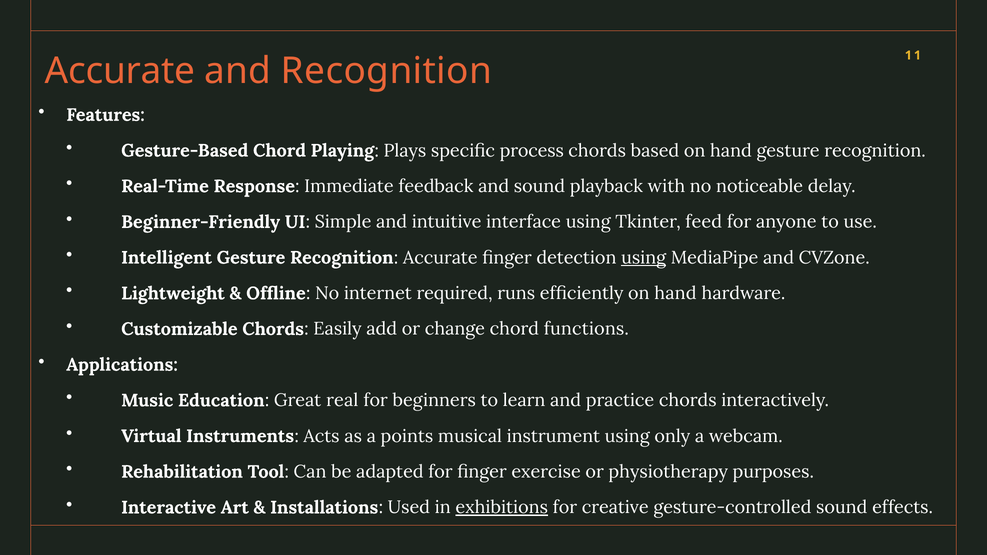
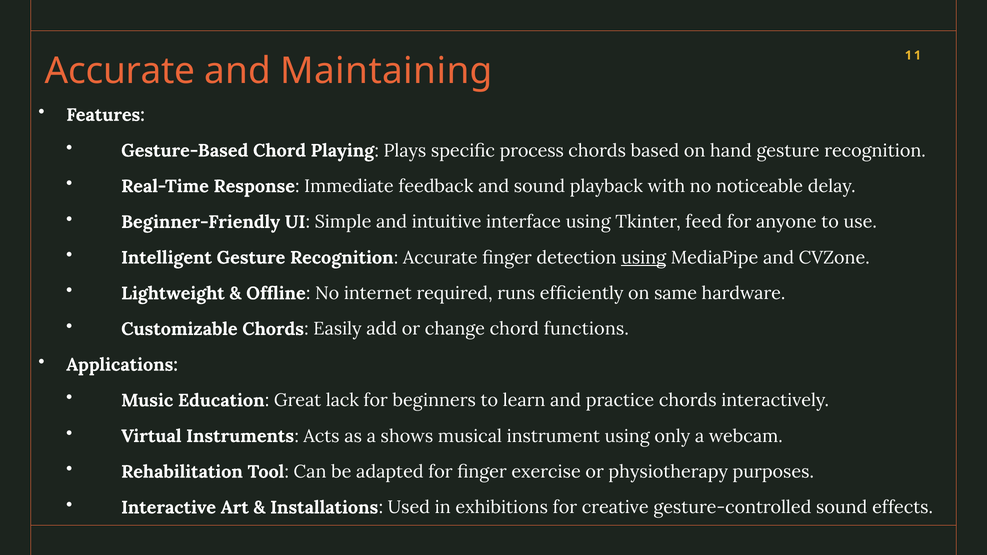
and Recognition: Recognition -> Maintaining
efficiently on hand: hand -> same
real: real -> lack
points: points -> shows
exhibitions underline: present -> none
